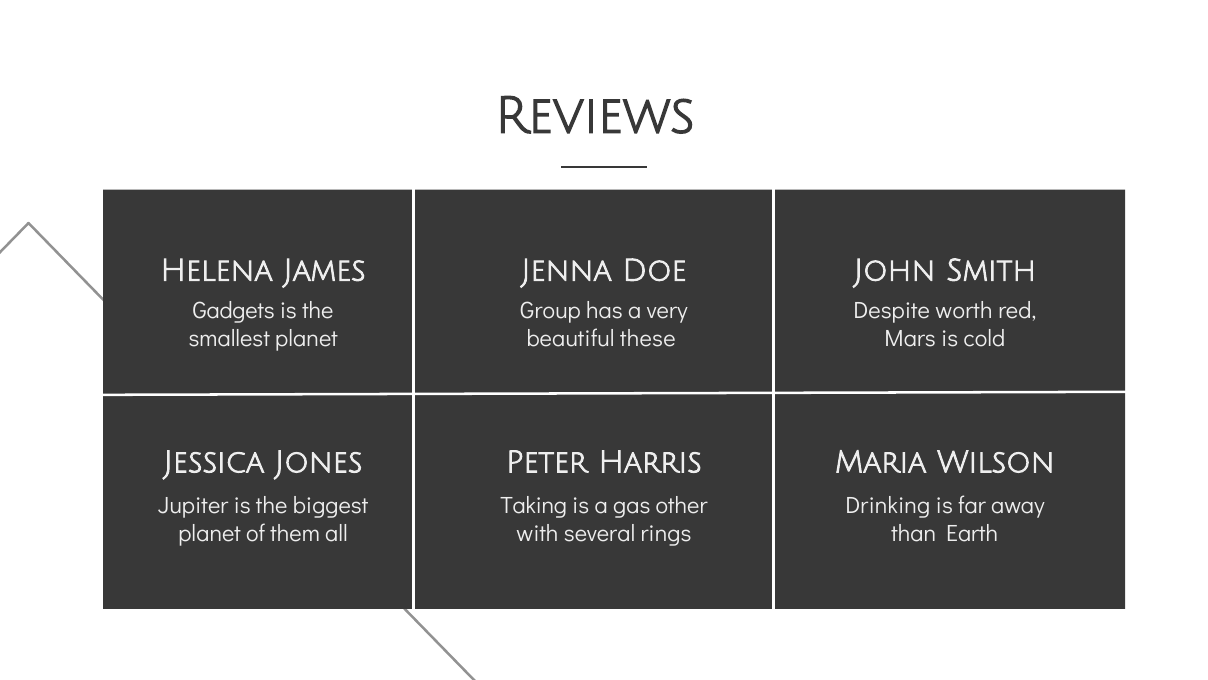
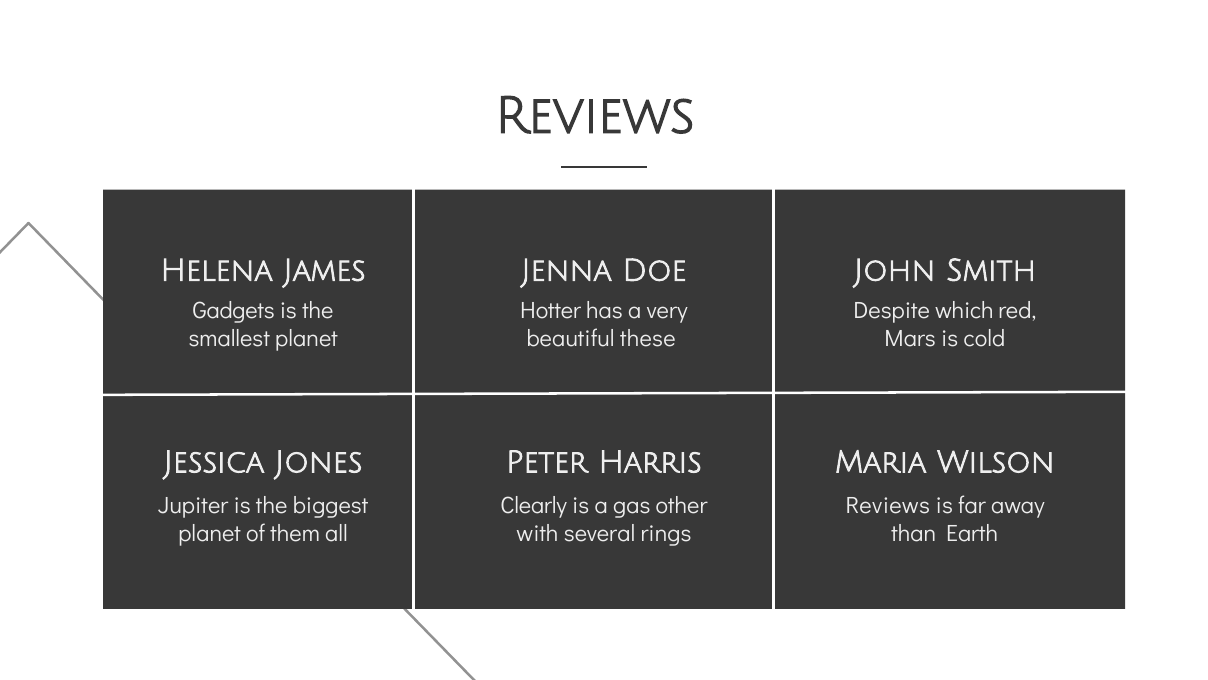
Group: Group -> Hotter
worth: worth -> which
Taking: Taking -> Clearly
Drinking at (888, 505): Drinking -> Reviews
